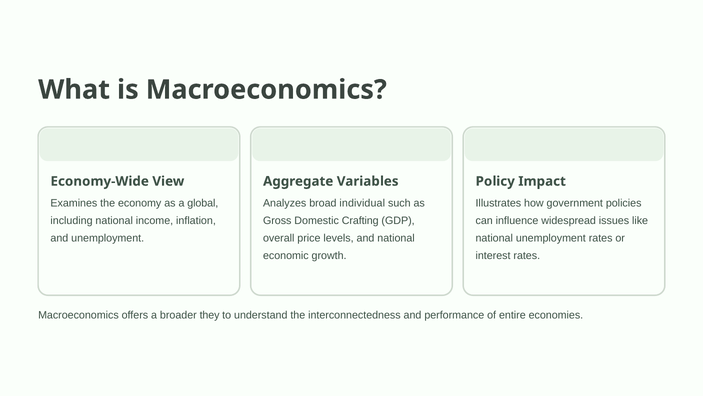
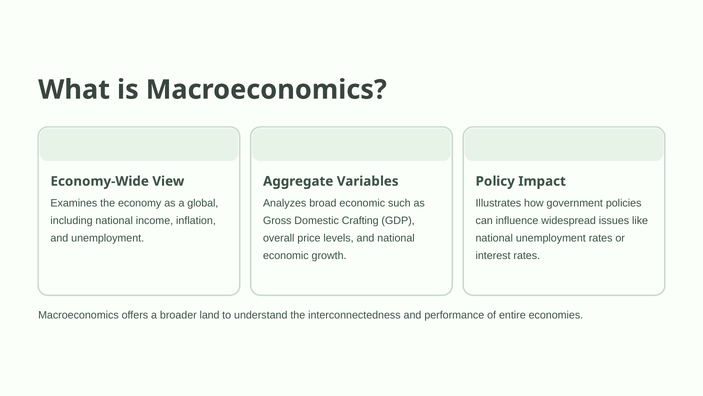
broad individual: individual -> economic
they: they -> land
